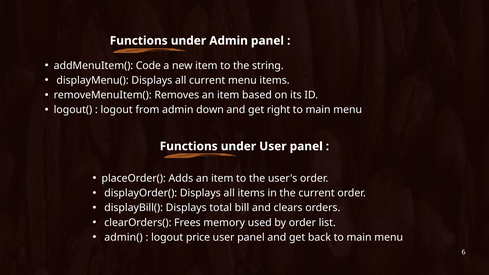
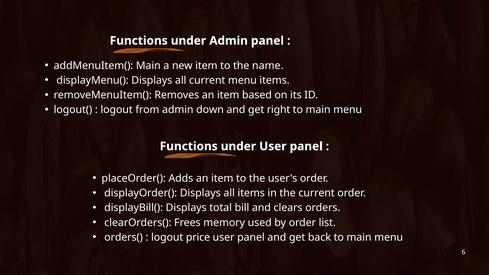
addMenuItem( Code: Code -> Main
string: string -> name
admin(: admin( -> orders(
